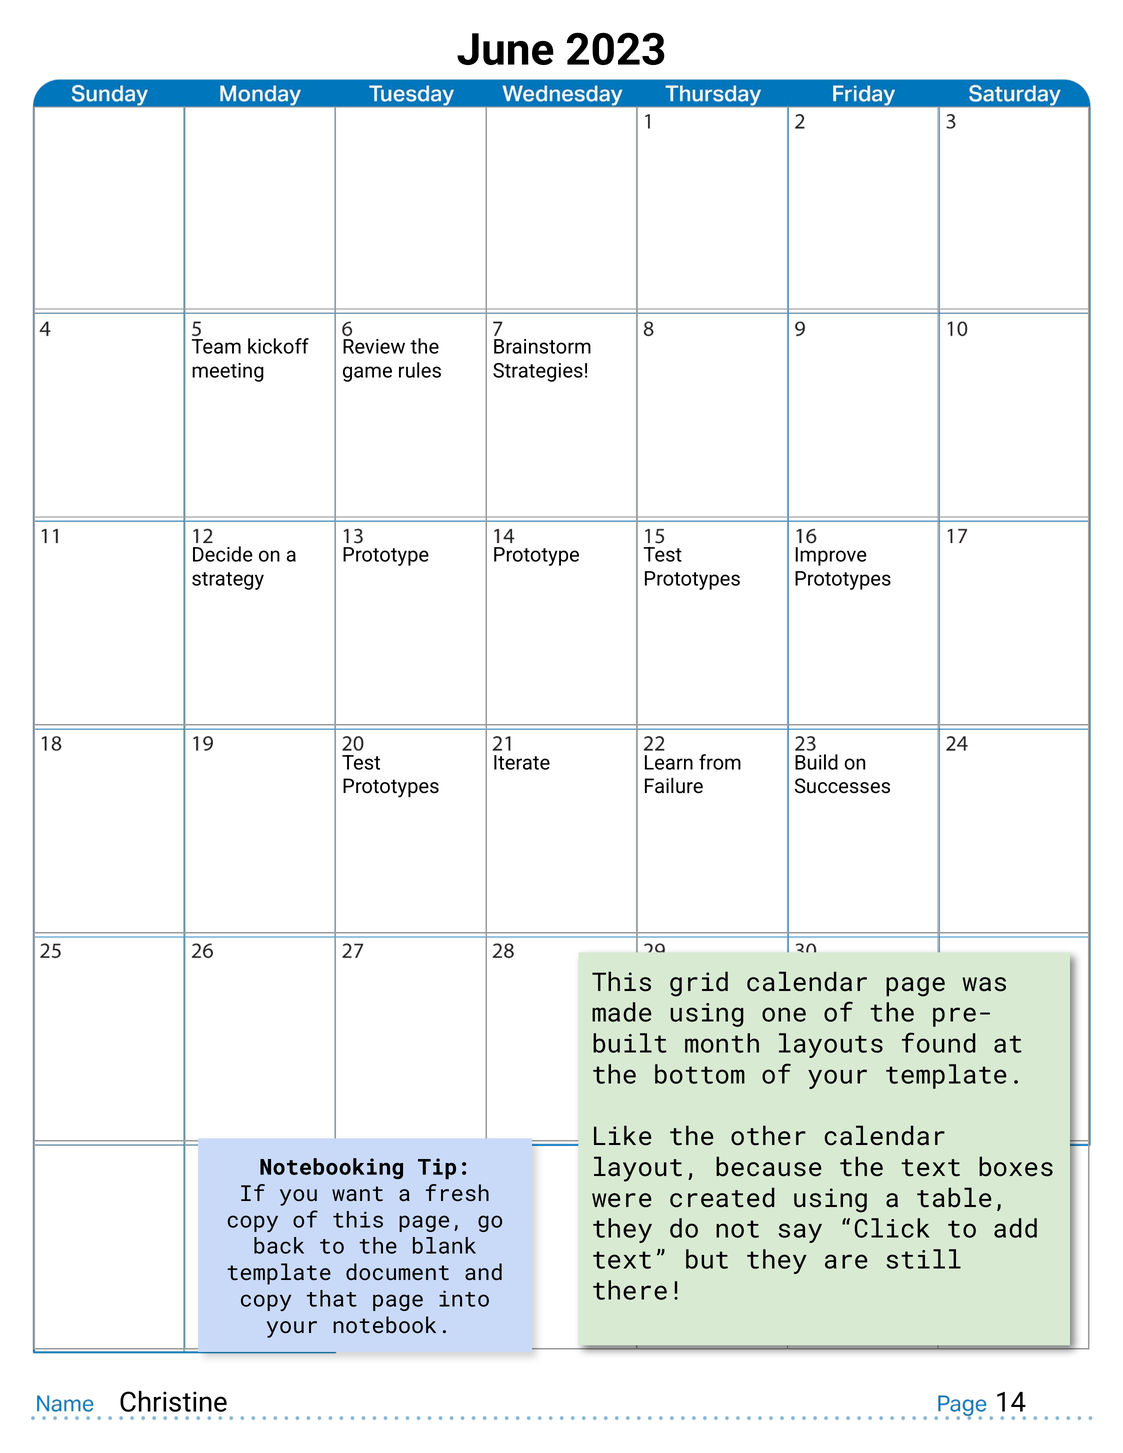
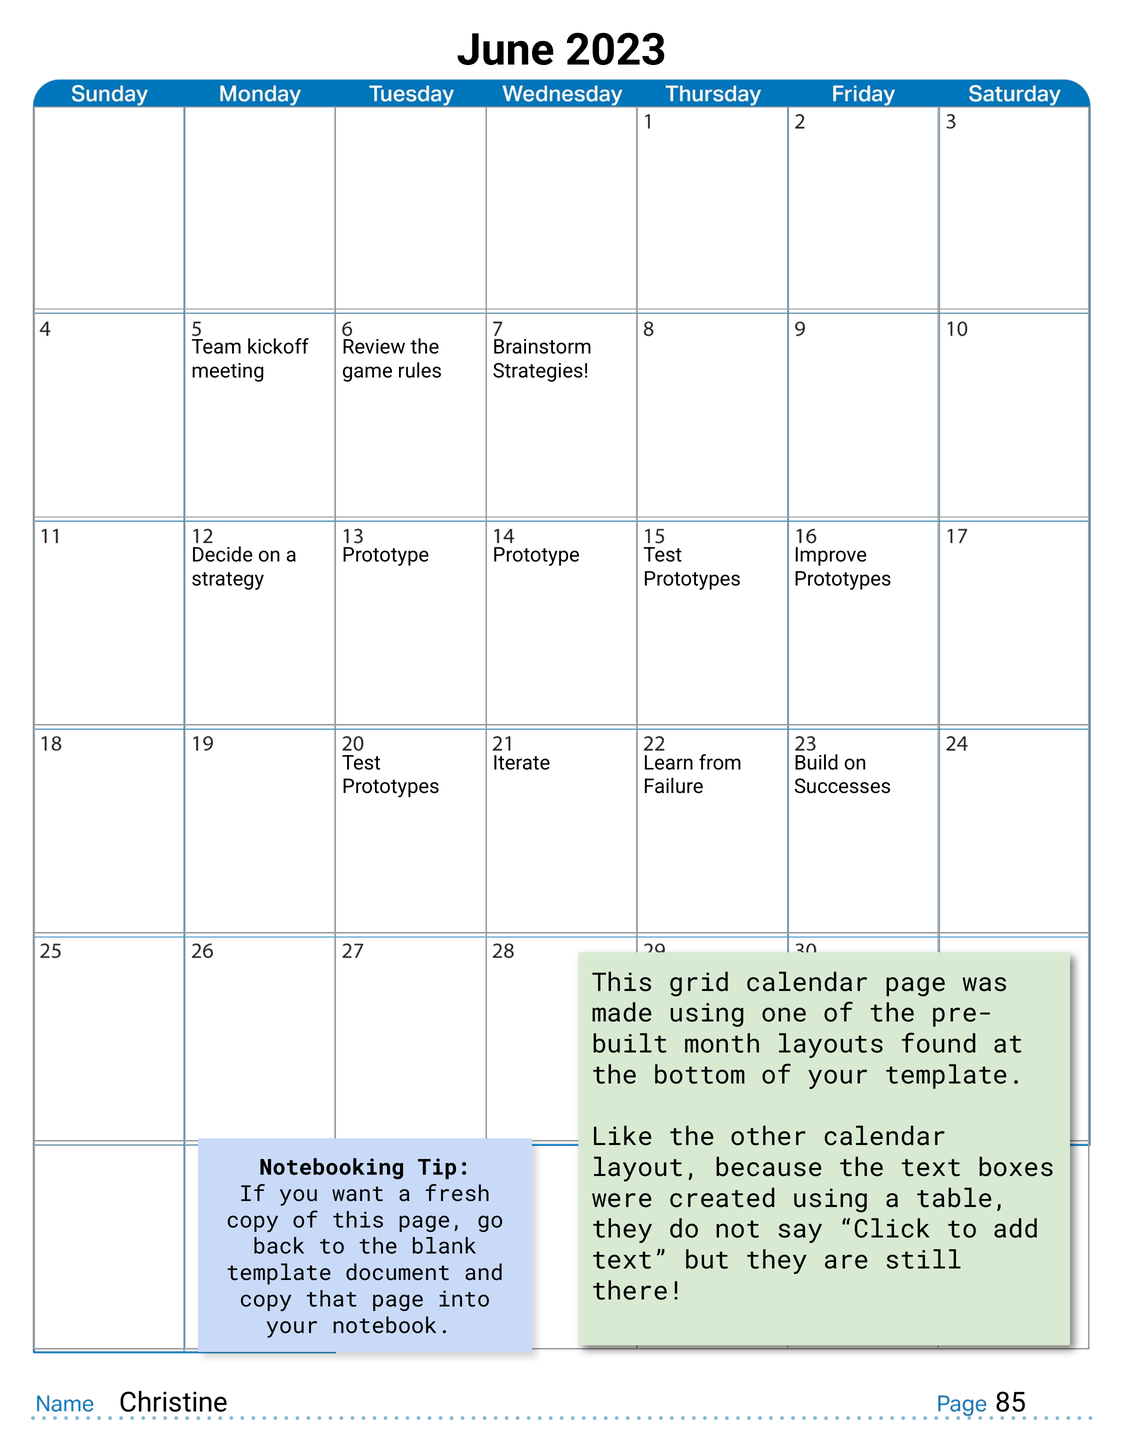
14: 14 -> 85
